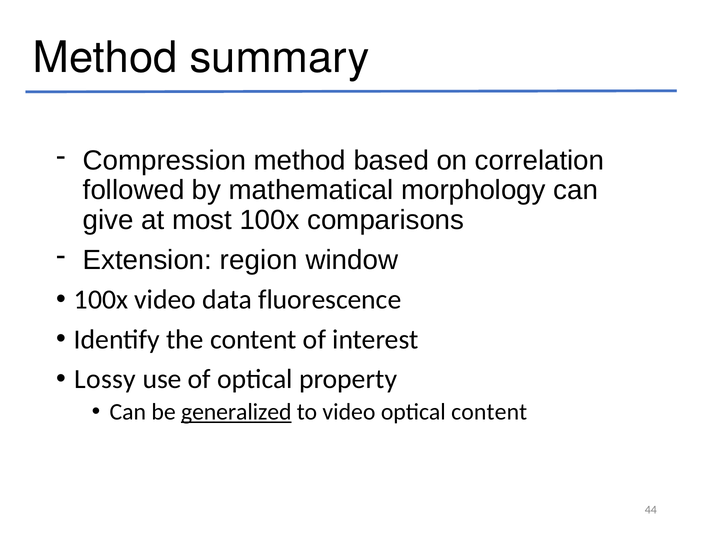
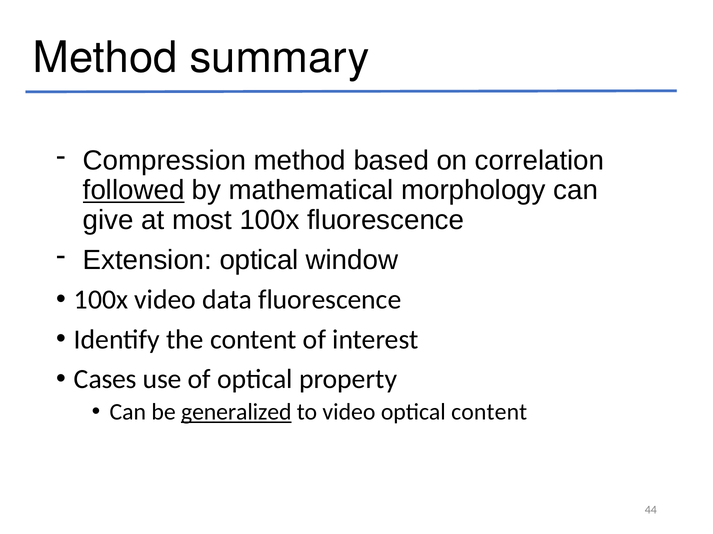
followed underline: none -> present
100x comparisons: comparisons -> fluorescence
Extension region: region -> optical
Lossy: Lossy -> Cases
